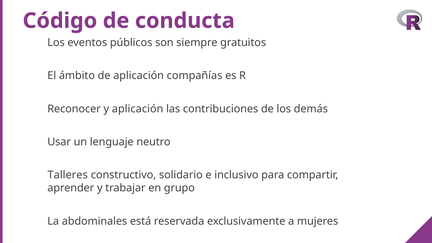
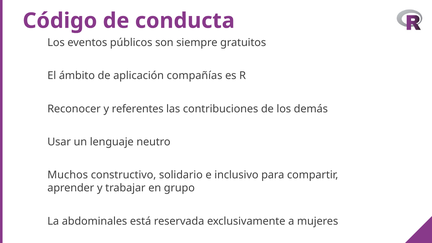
y aplicación: aplicación -> referentes
Talleres: Talleres -> Muchos
